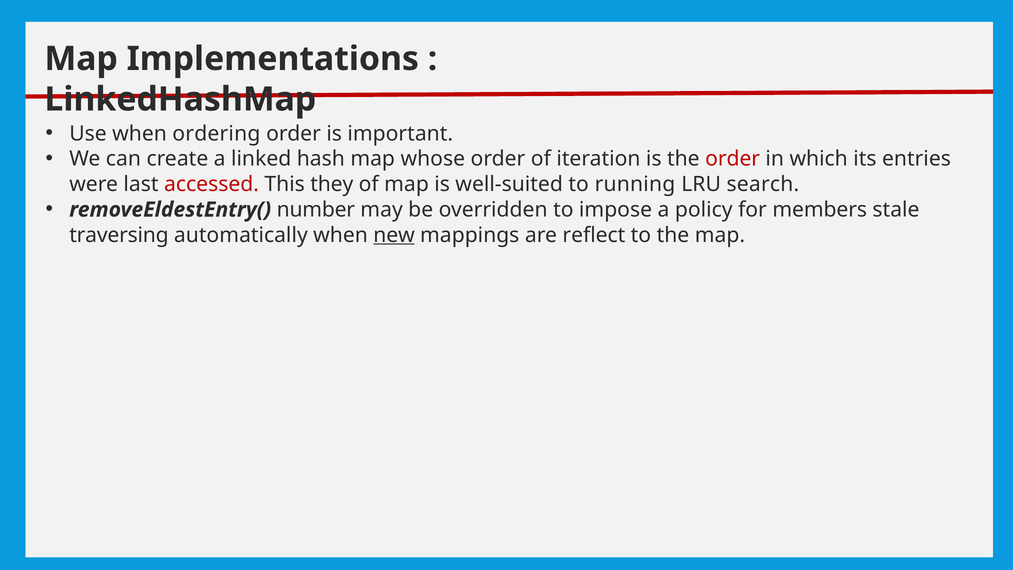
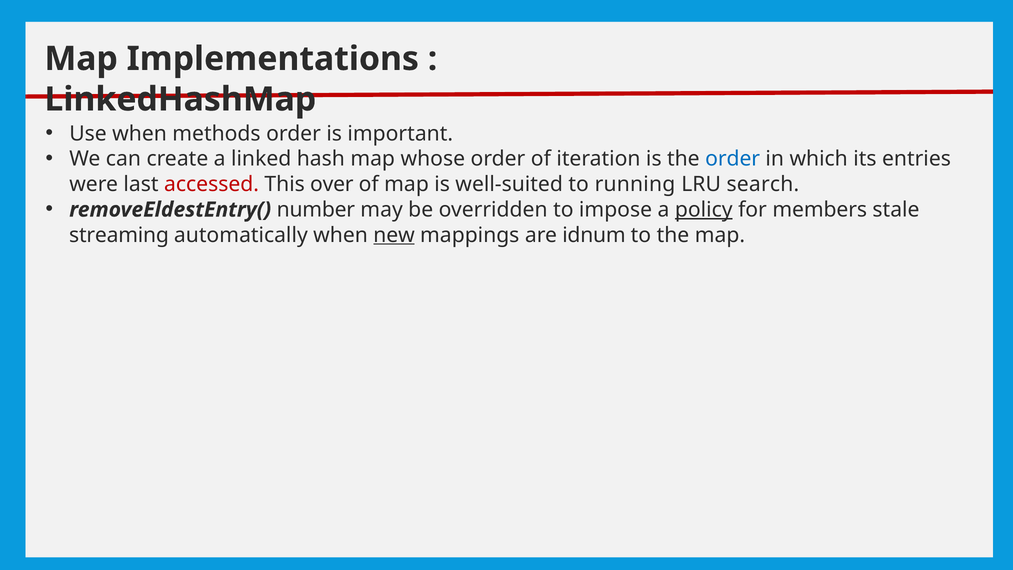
ordering: ordering -> methods
order at (733, 159) colour: red -> blue
they: they -> over
policy underline: none -> present
traversing: traversing -> streaming
reflect: reflect -> idnum
